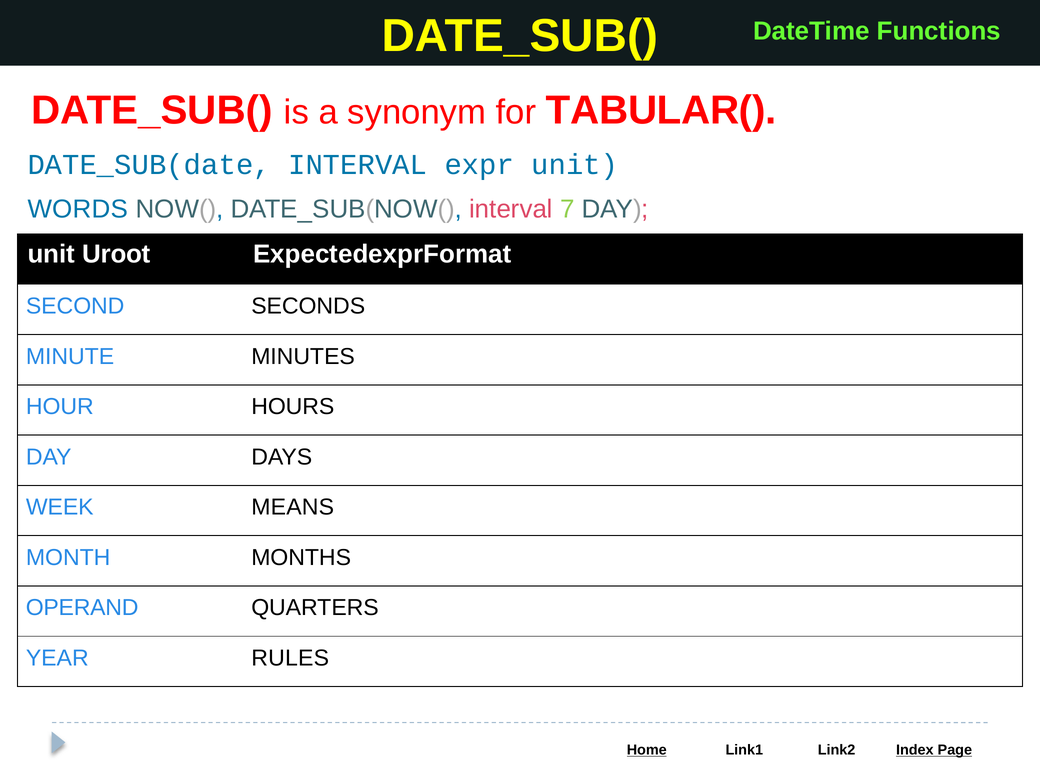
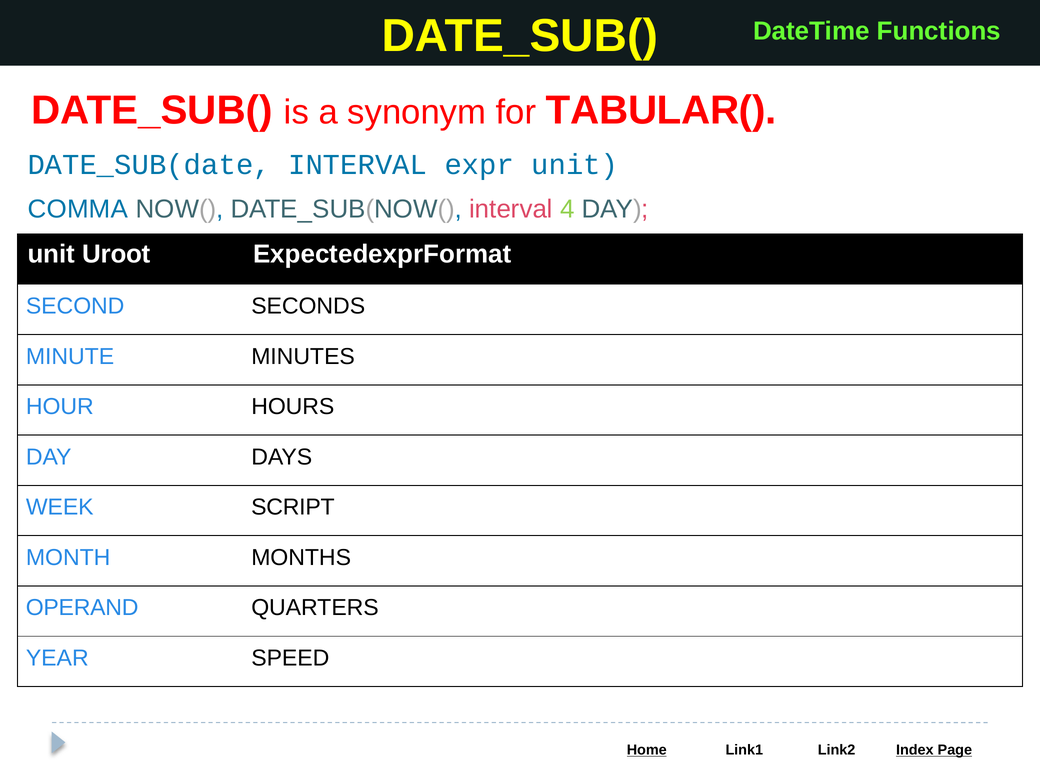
WORDS: WORDS -> COMMA
7: 7 -> 4
MEANS: MEANS -> SCRIPT
RULES: RULES -> SPEED
